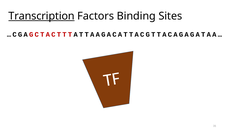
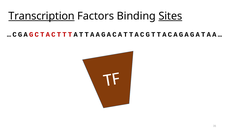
Sites underline: none -> present
